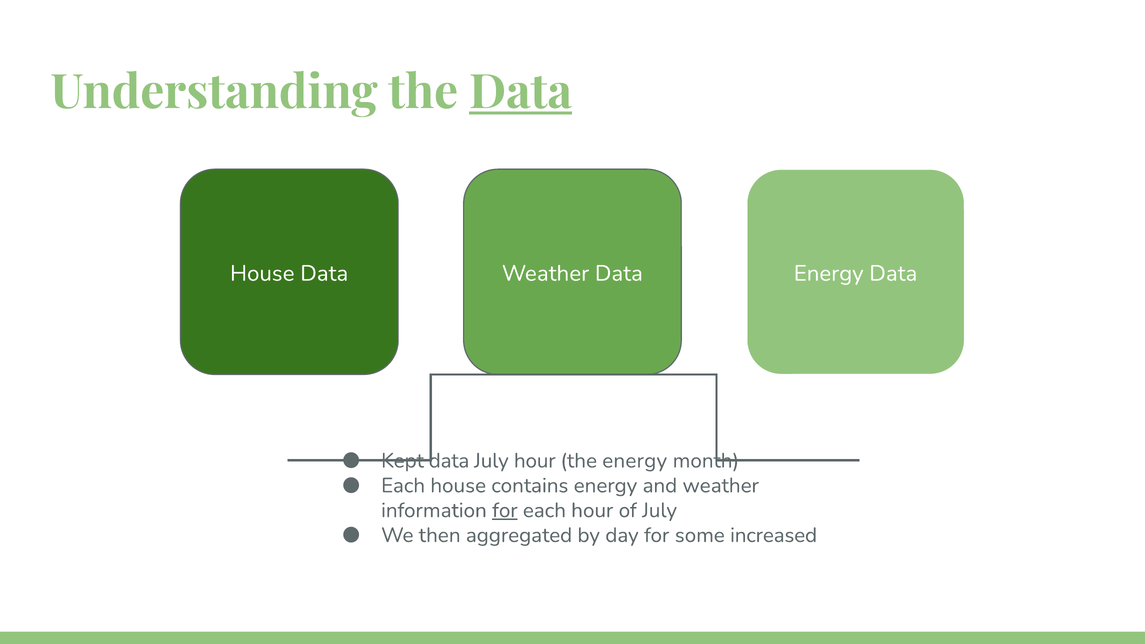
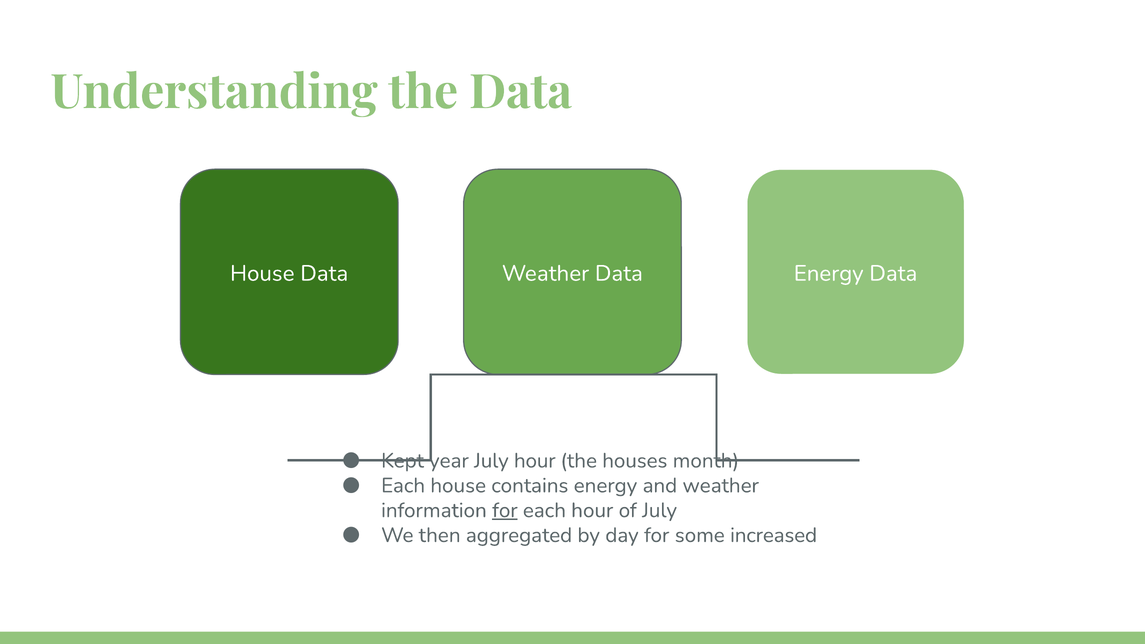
Data at (521, 92) underline: present -> none
Kept data: data -> year
the energy: energy -> houses
